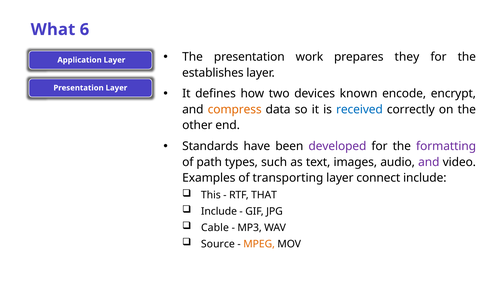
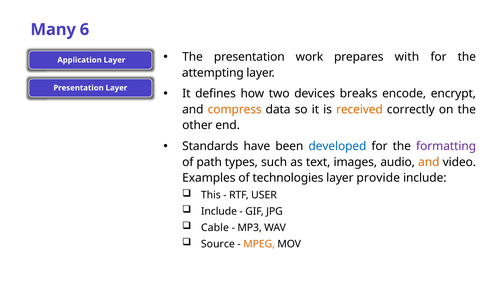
What: What -> Many
they: they -> with
establishes: establishes -> attempting
known: known -> breaks
received colour: blue -> orange
developed colour: purple -> blue
and at (429, 162) colour: purple -> orange
transporting: transporting -> technologies
connect: connect -> provide
THAT: THAT -> USER
